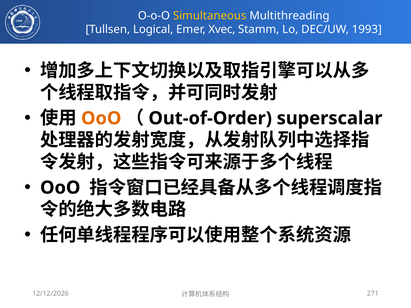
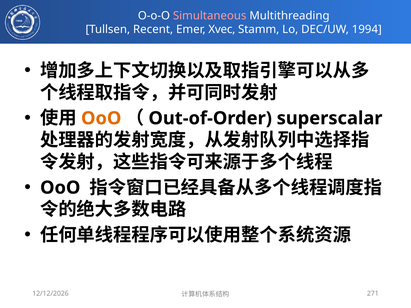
Simultaneous colour: yellow -> pink
Logical: Logical -> Recent
1993: 1993 -> 1994
